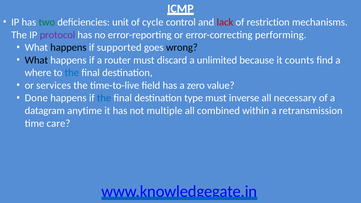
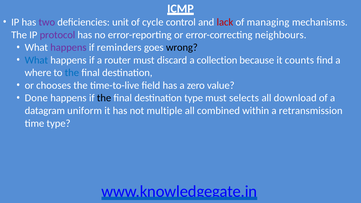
two colour: green -> purple
restriction: restriction -> managing
performing: performing -> neighbours
happens at (68, 47) colour: black -> purple
supported: supported -> reminders
What at (36, 60) colour: black -> blue
unlimited: unlimited -> collection
services: services -> chooses
the at (104, 98) colour: blue -> black
inverse: inverse -> selects
necessary: necessary -> download
anytime: anytime -> uniform
time care: care -> type
